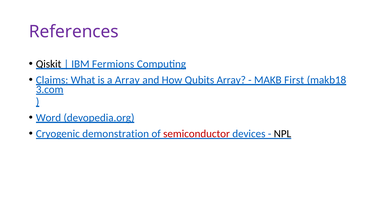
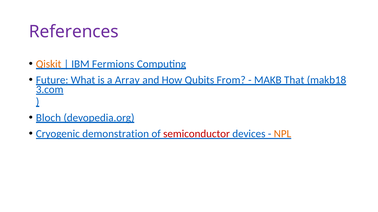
Qiskit colour: black -> orange
Claims: Claims -> Future
Qubits Array: Array -> From
First: First -> That
Word: Word -> Bloch
NPL colour: black -> orange
